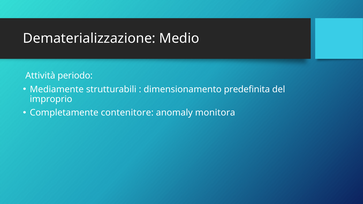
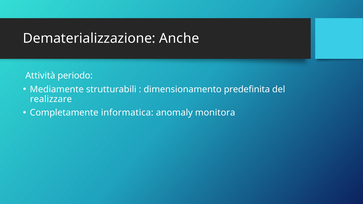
Medio: Medio -> Anche
improprio: improprio -> realizzare
contenitore: contenitore -> informatica
